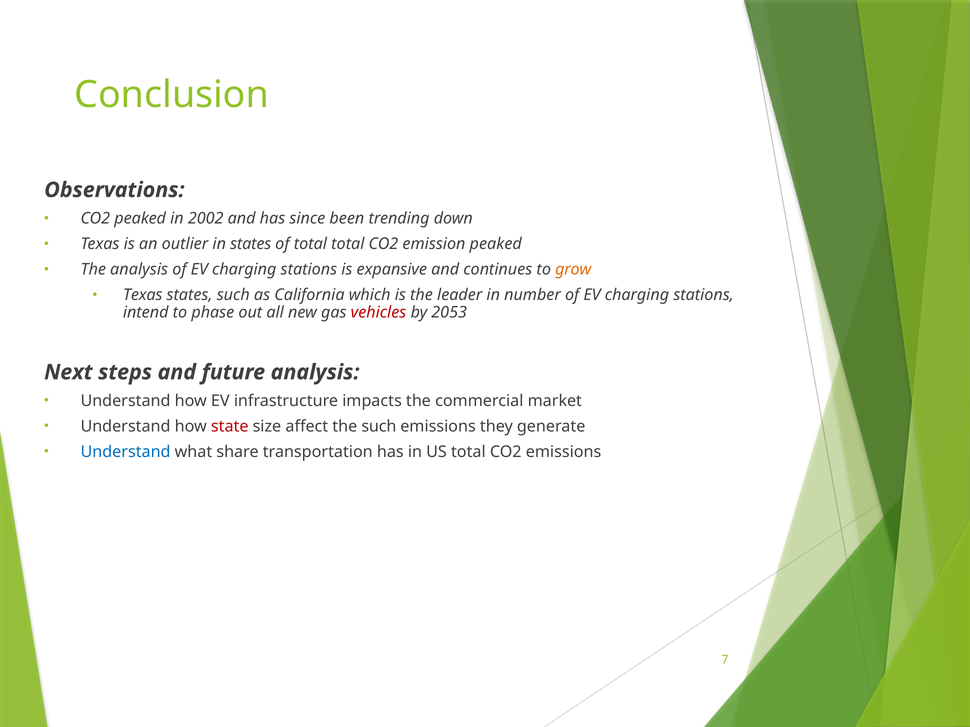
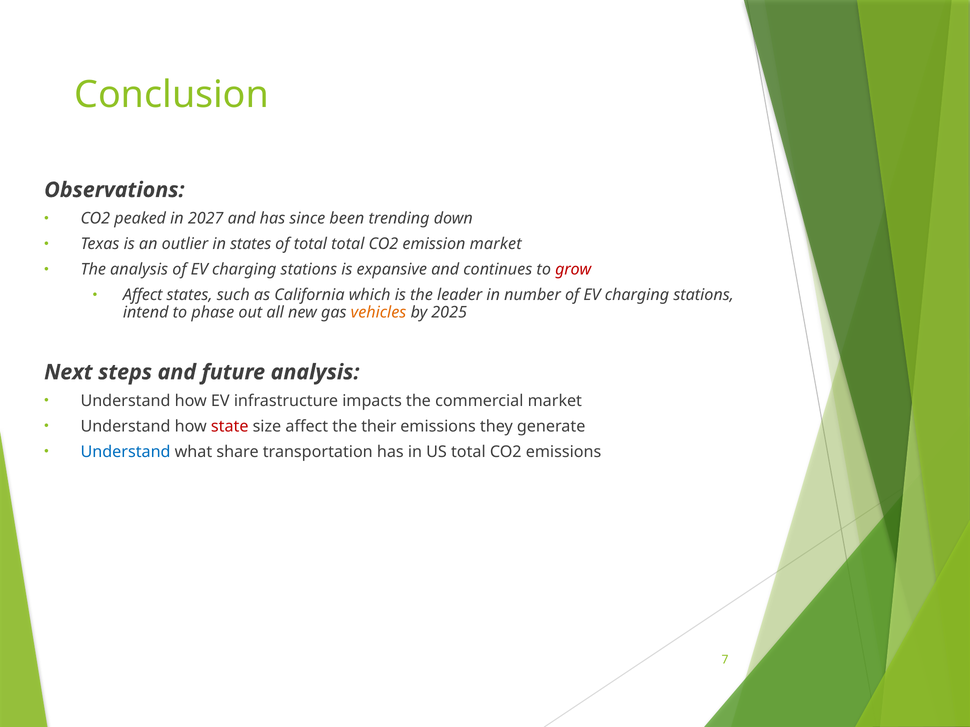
2002: 2002 -> 2027
emission peaked: peaked -> market
grow colour: orange -> red
Texas at (143, 295): Texas -> Affect
vehicles colour: red -> orange
2053: 2053 -> 2025
the such: such -> their
